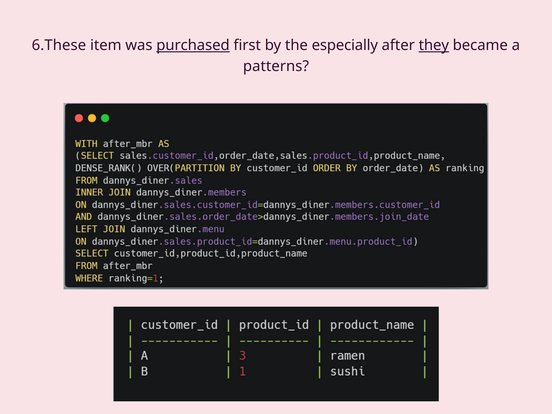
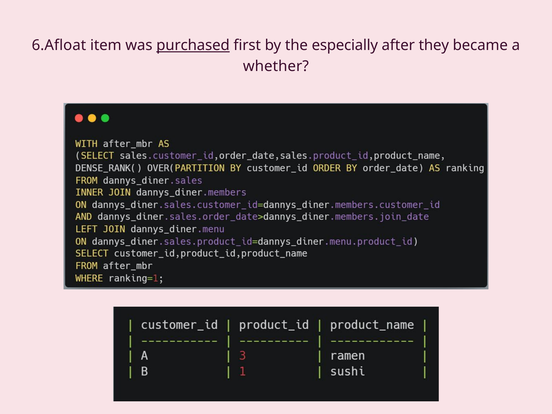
6.These: 6.These -> 6.Afloat
they underline: present -> none
patterns: patterns -> whether
